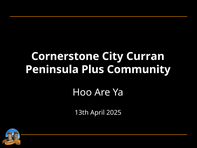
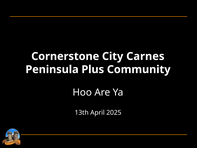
Curran: Curran -> Carnes
